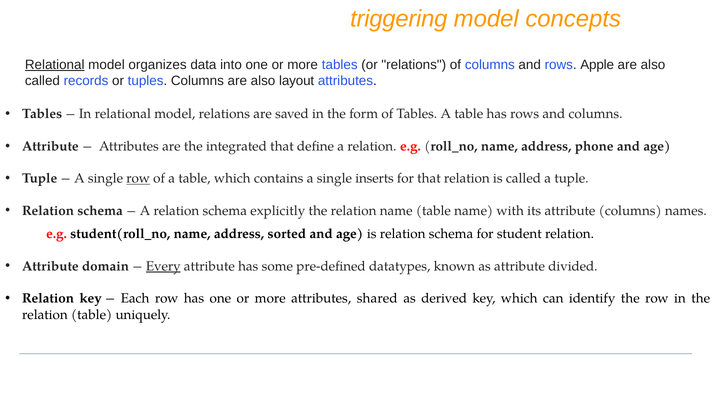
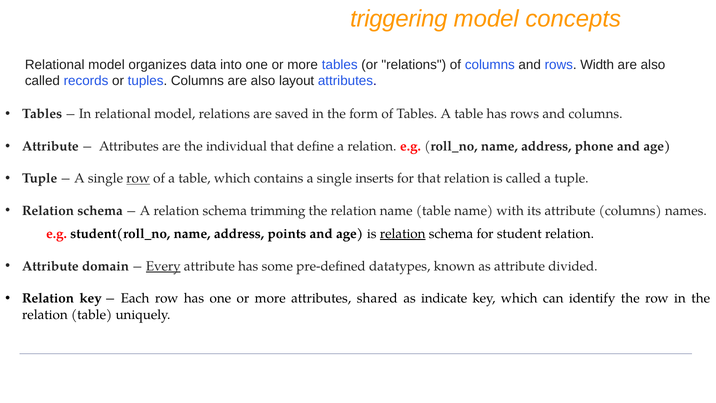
Relational at (55, 65) underline: present -> none
Apple: Apple -> Width
integrated: integrated -> individual
explicitly: explicitly -> trimming
sorted: sorted -> points
relation at (403, 234) underline: none -> present
derived: derived -> indicate
